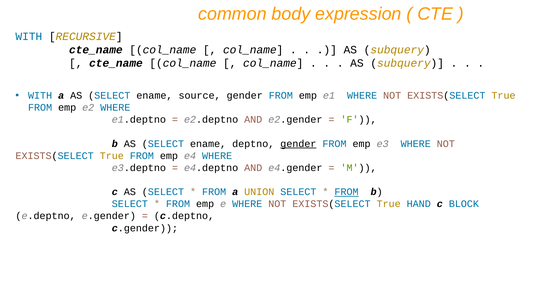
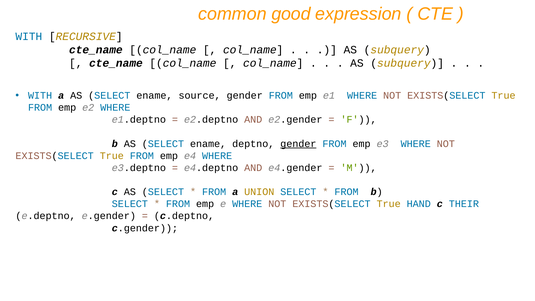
body: body -> good
FROM at (347, 192) underline: present -> none
BLOCK: BLOCK -> THEIR
